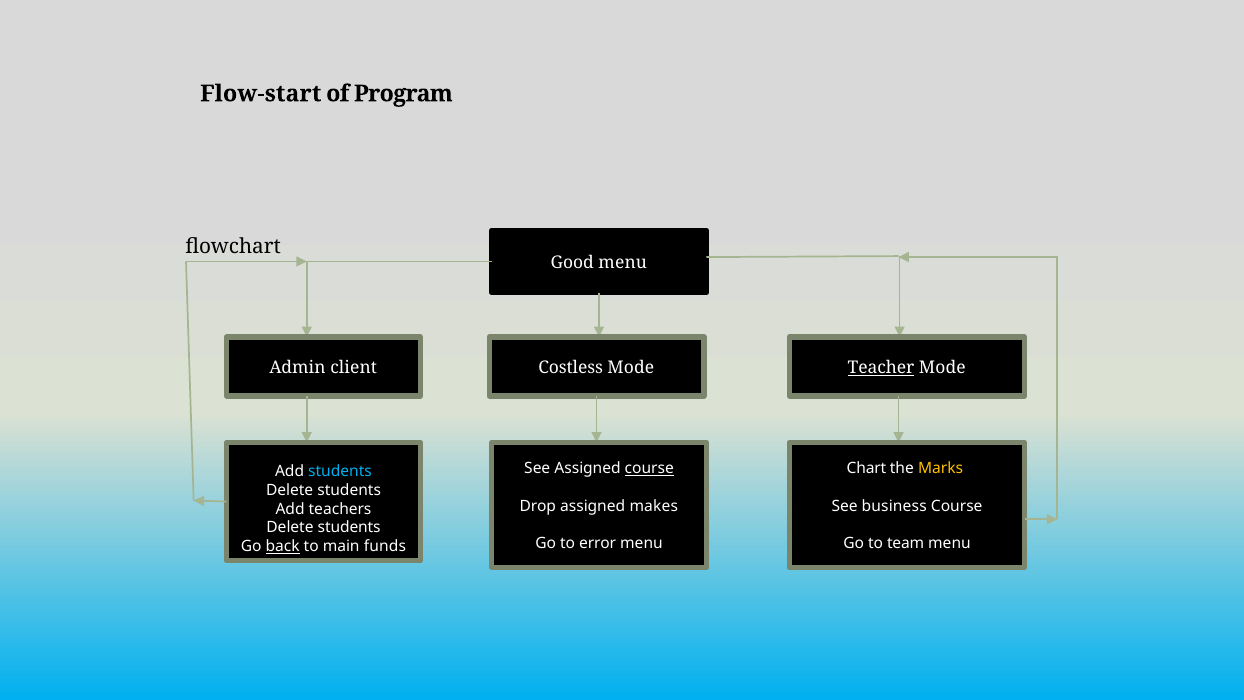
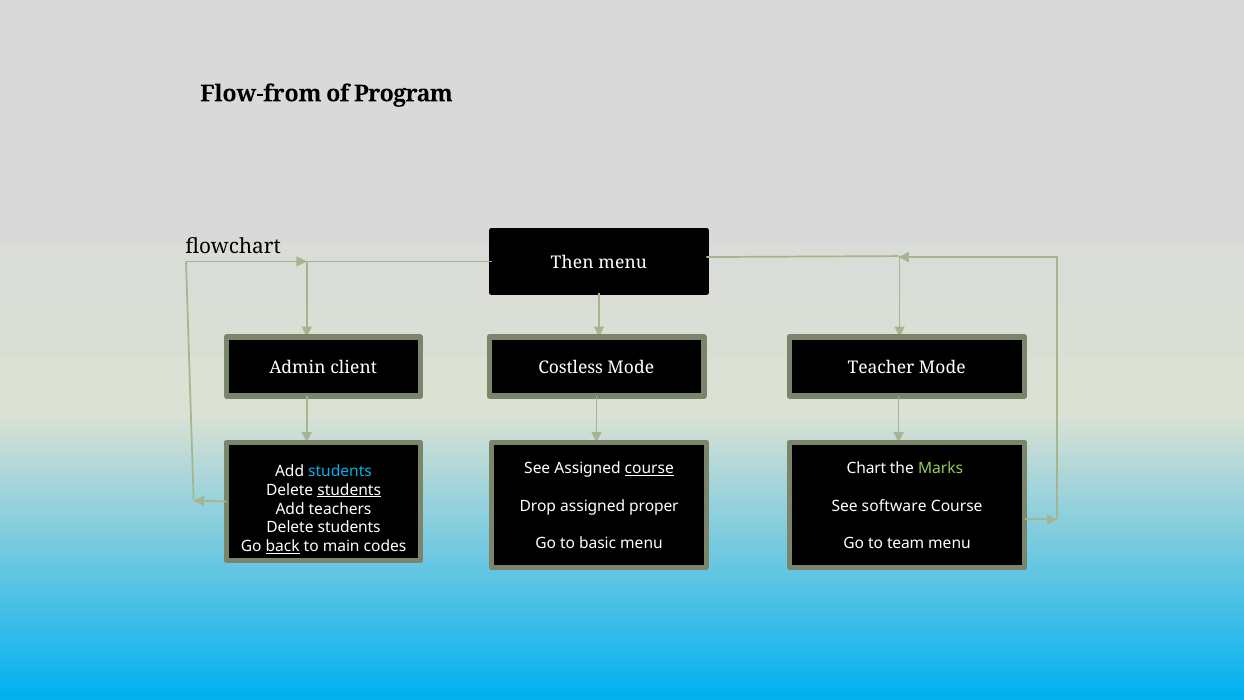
Flow-start: Flow-start -> Flow-from
Good: Good -> Then
Teacher underline: present -> none
Marks colour: yellow -> light green
students at (349, 490) underline: none -> present
makes: makes -> proper
business: business -> software
error: error -> basic
funds: funds -> codes
